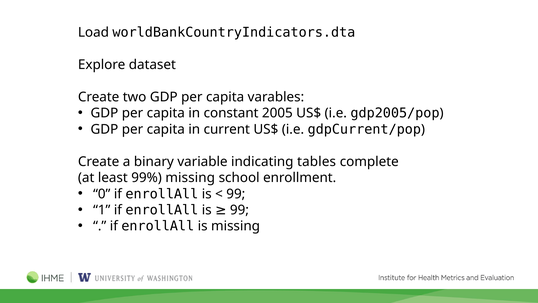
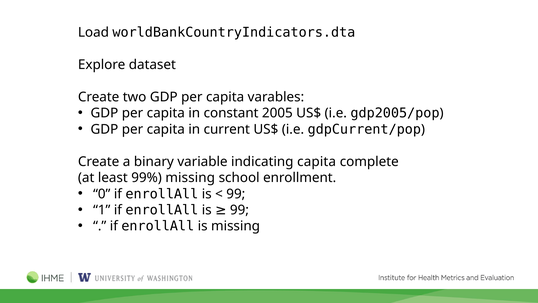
indicating tables: tables -> capita
